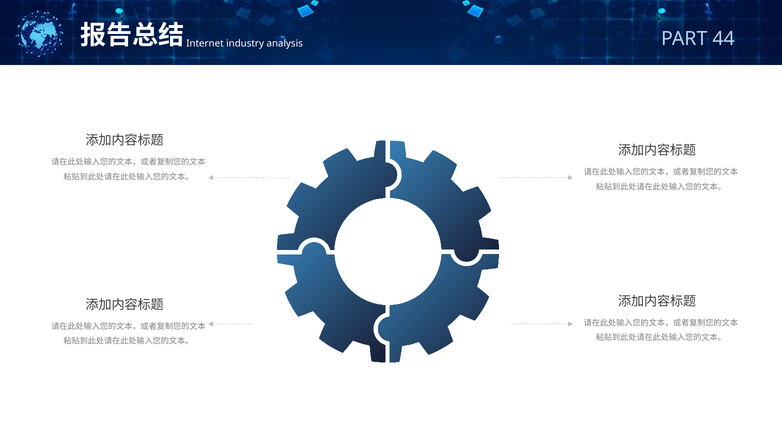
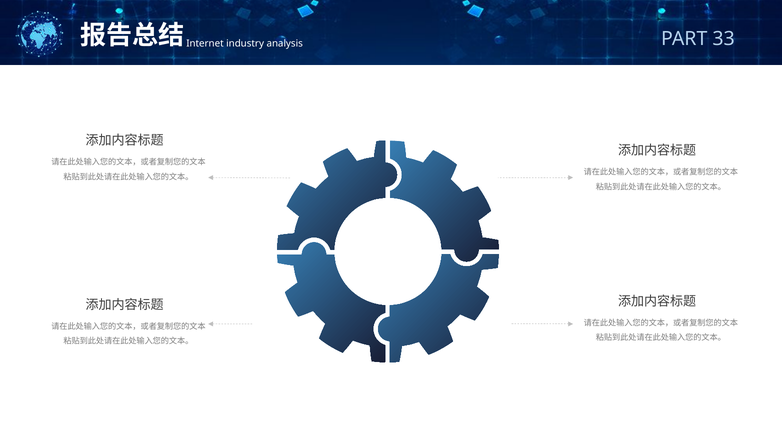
44: 44 -> 33
